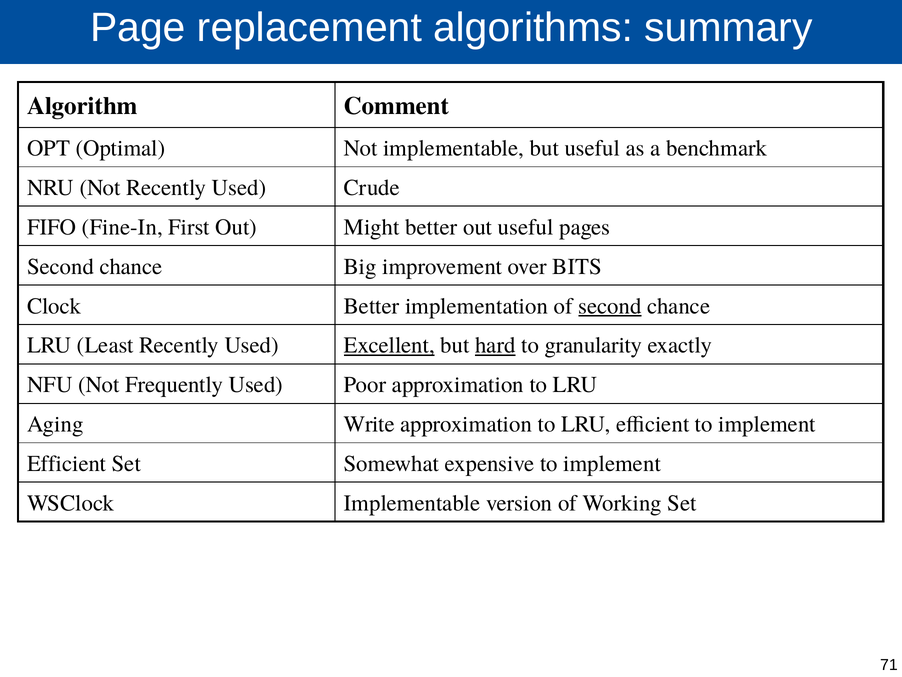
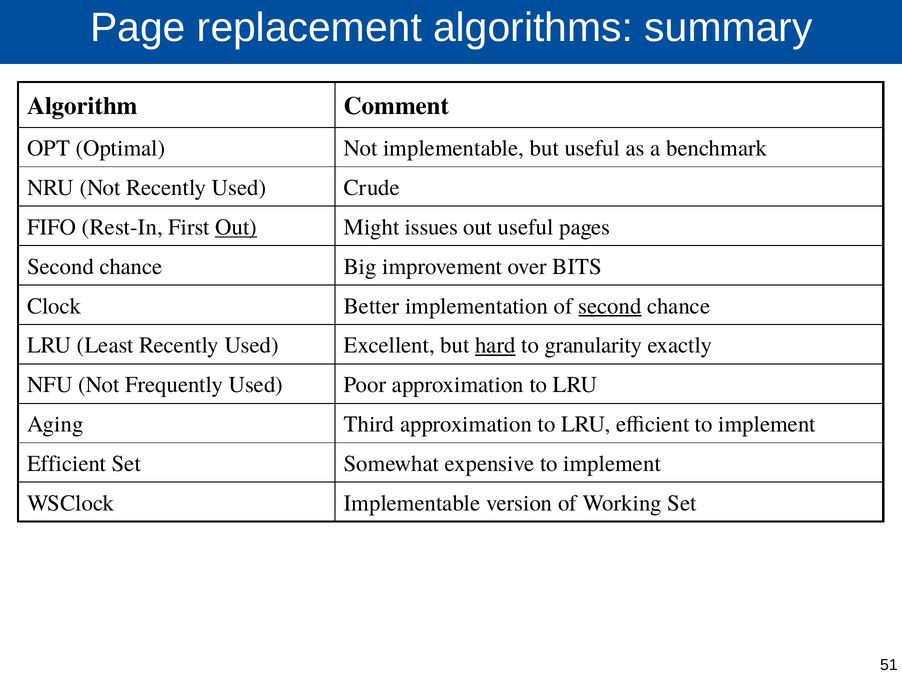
Fine-In: Fine-In -> Rest-In
Out at (236, 227) underline: none -> present
Might better: better -> issues
Excellent underline: present -> none
Write: Write -> Third
71: 71 -> 51
